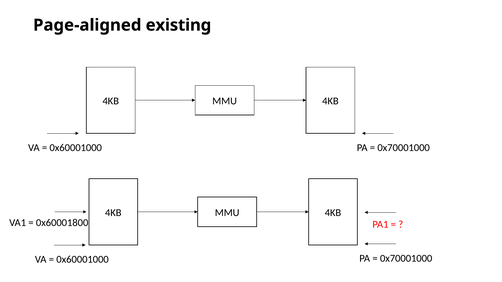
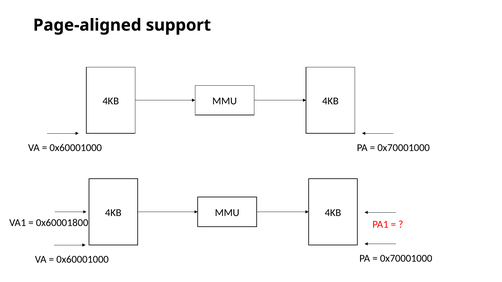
existing: existing -> support
